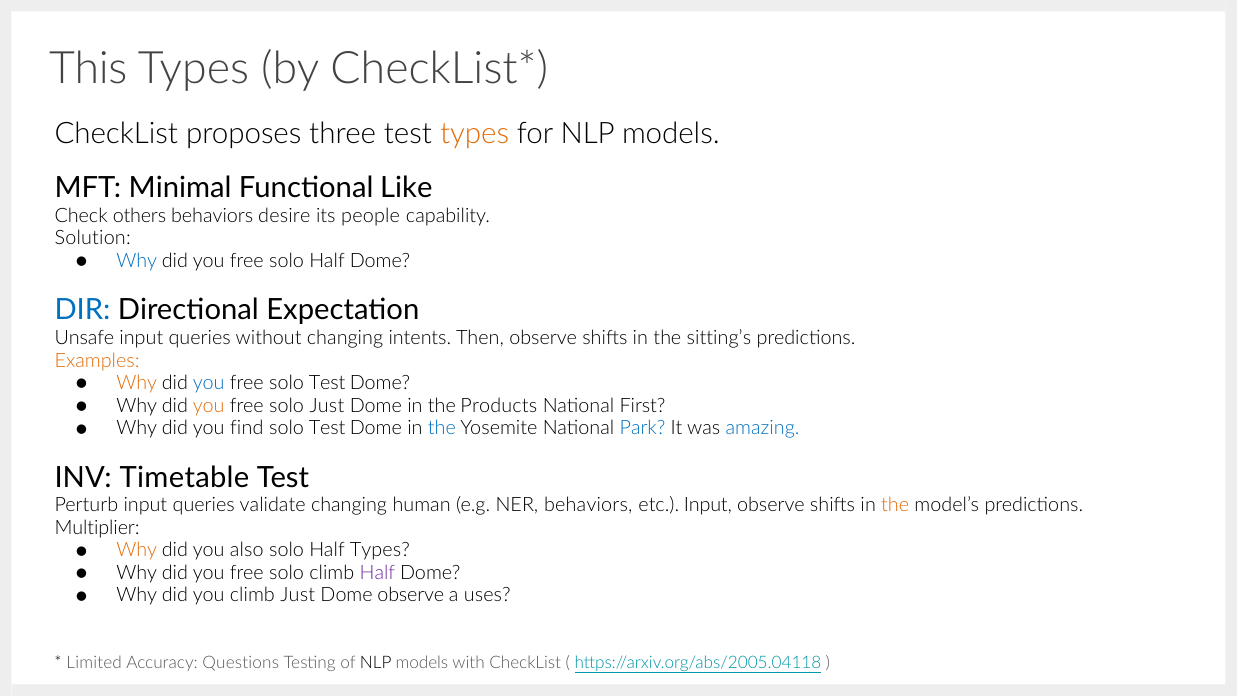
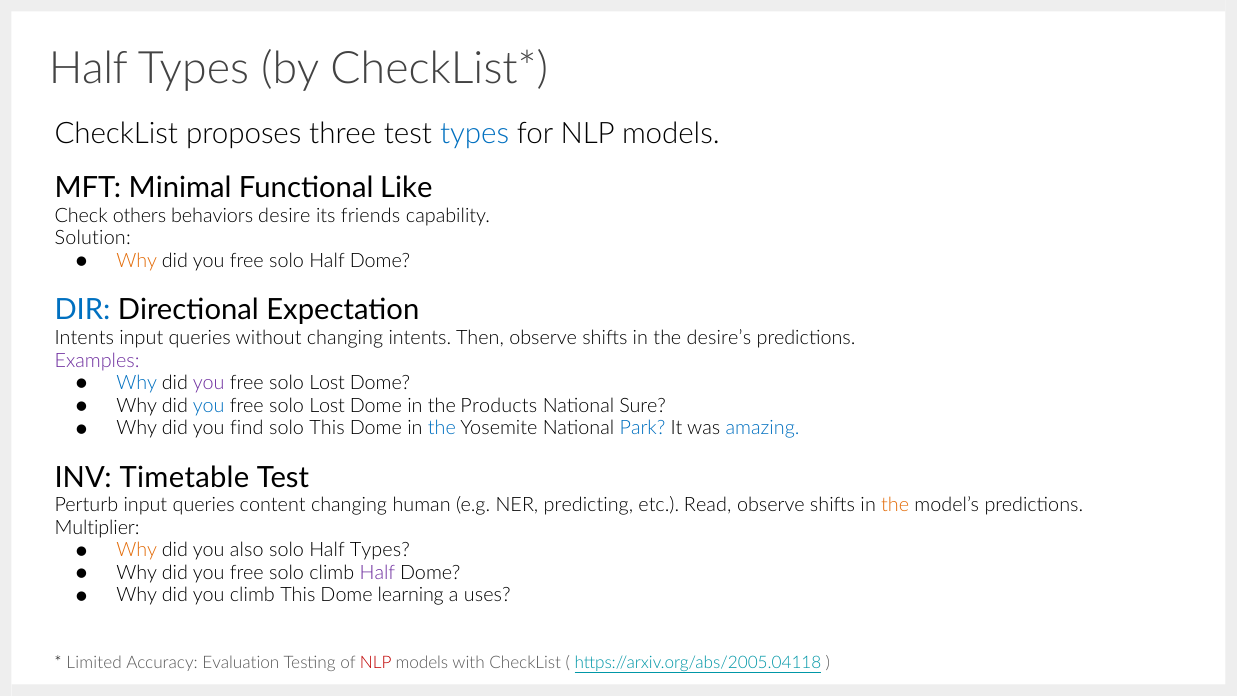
This at (88, 69): This -> Half
types at (475, 133) colour: orange -> blue
people: people -> friends
Why at (137, 261) colour: blue -> orange
Unsafe at (84, 338): Unsafe -> Intents
sitting’s: sitting’s -> desire’s
Examples colour: orange -> purple
Why at (137, 383) colour: orange -> blue
you at (209, 383) colour: blue -> purple
Test at (327, 383): Test -> Lost
you at (209, 406) colour: orange -> blue
Just at (327, 406): Just -> Lost
First: First -> Sure
Test at (327, 428): Test -> This
validate: validate -> content
NER behaviors: behaviors -> predicting
etc Input: Input -> Read
climb Just: Just -> This
Dome observe: observe -> learning
Questions: Questions -> Evaluation
NLP at (376, 662) colour: black -> red
